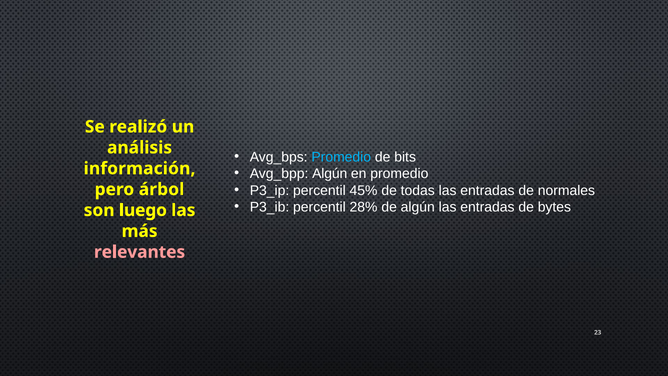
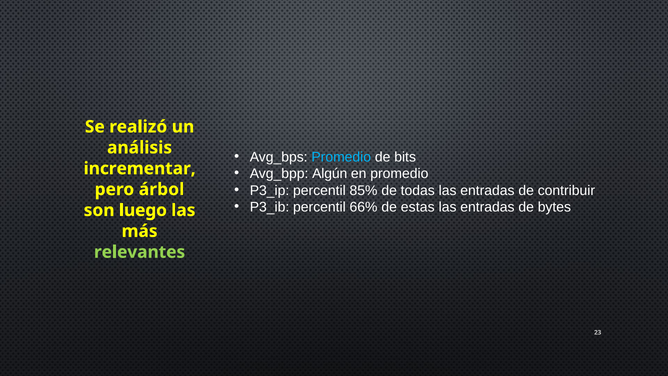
información: información -> incrementar
45%: 45% -> 85%
normales: normales -> contribuir
28%: 28% -> 66%
de algún: algún -> estas
relevantes colour: pink -> light green
